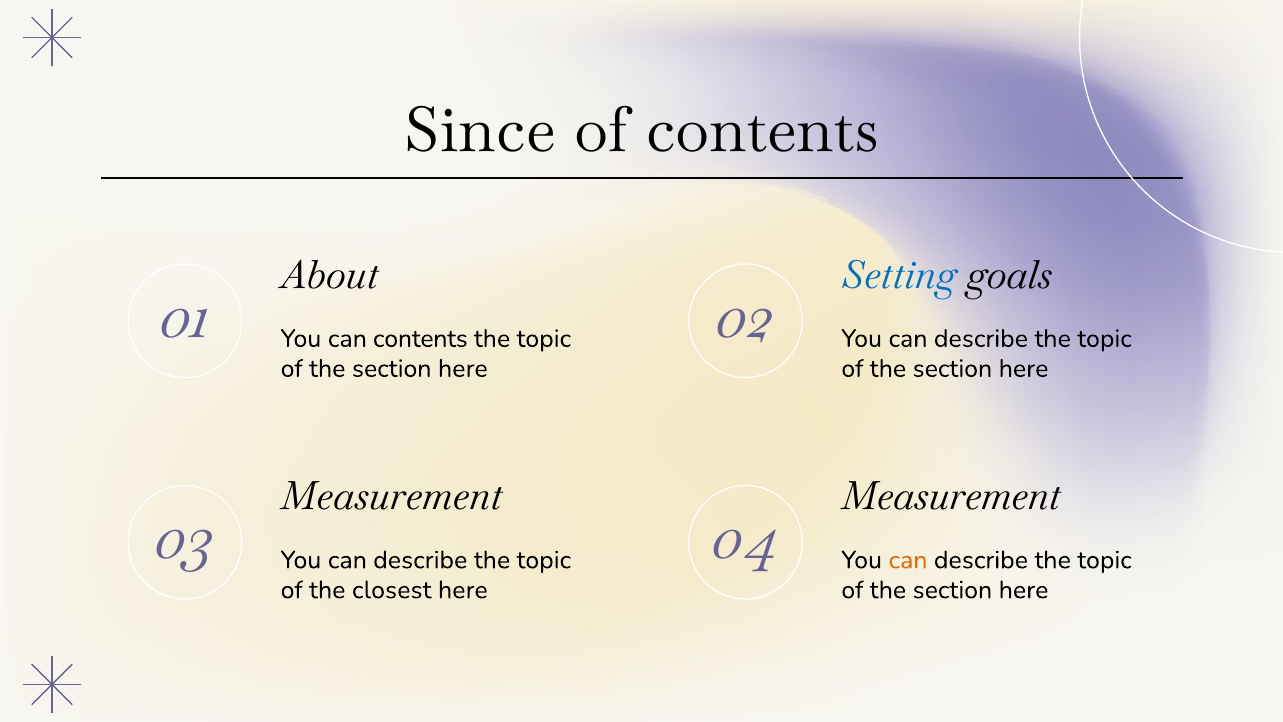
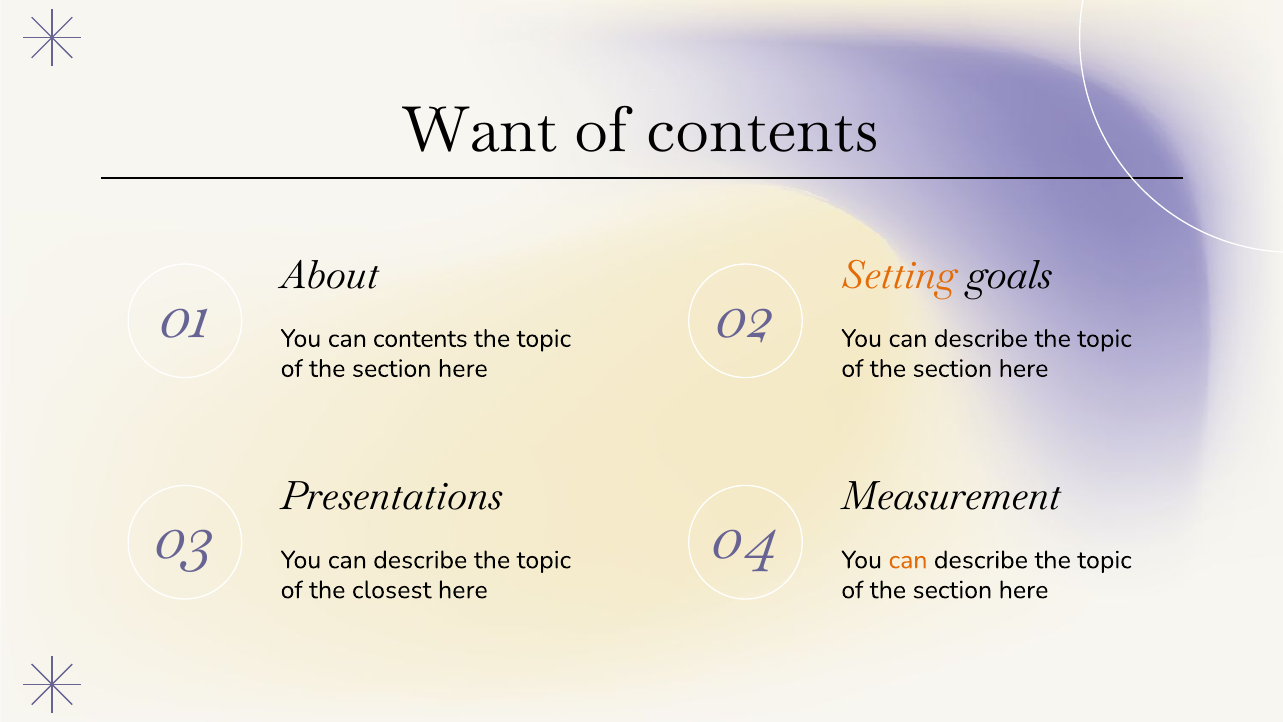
Since: Since -> Want
Setting colour: blue -> orange
Measurement at (392, 497): Measurement -> Presentations
